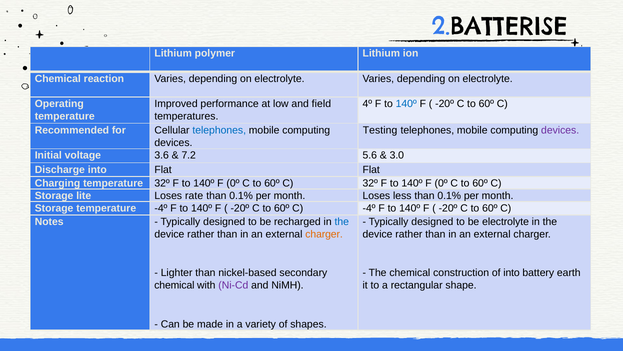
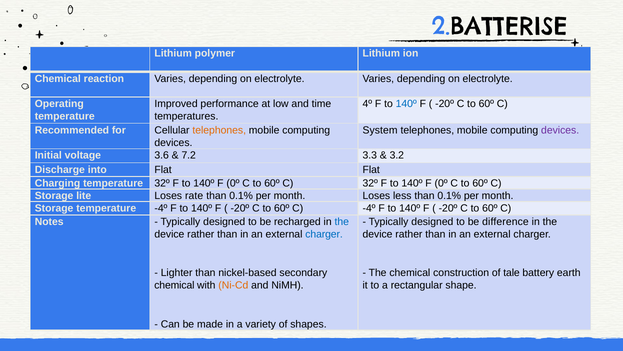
field: field -> time
telephones at (219, 130) colour: blue -> orange
Testing: Testing -> System
5.6: 5.6 -> 3.3
3.0: 3.0 -> 3.2
be electrolyte: electrolyte -> difference
charger at (324, 234) colour: orange -> blue
of into: into -> tale
Ni-Cd colour: purple -> orange
